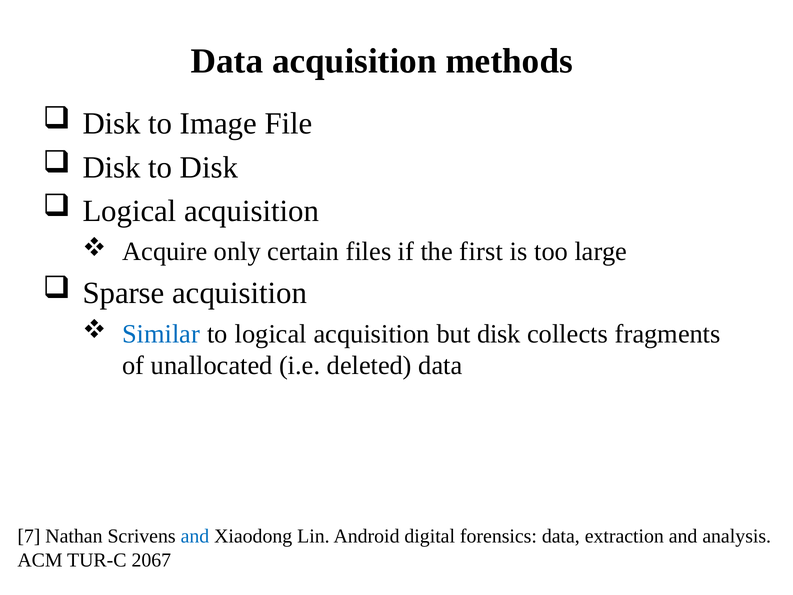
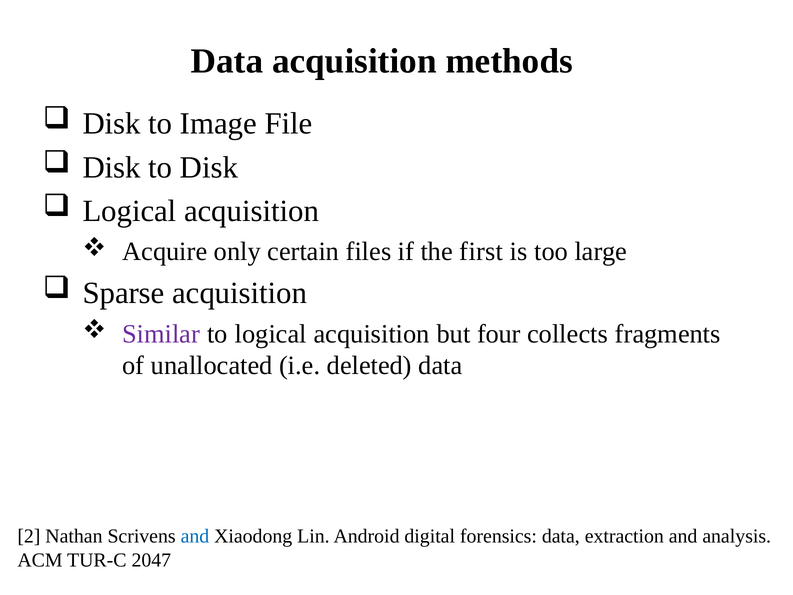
Similar colour: blue -> purple
but disk: disk -> four
7: 7 -> 2
2067: 2067 -> 2047
